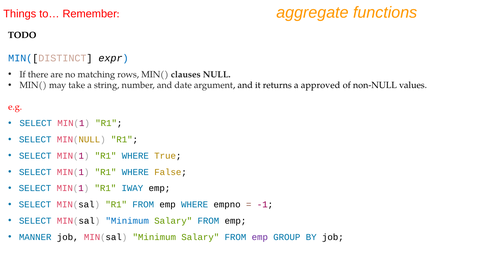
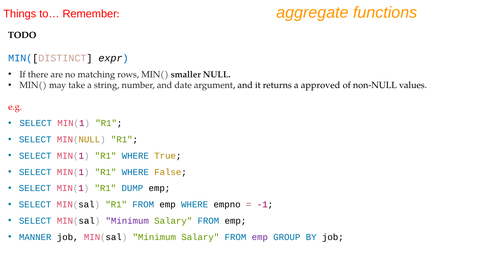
clauses: clauses -> smaller
IWAY: IWAY -> DUMP
Minimum at (127, 220) colour: blue -> purple
